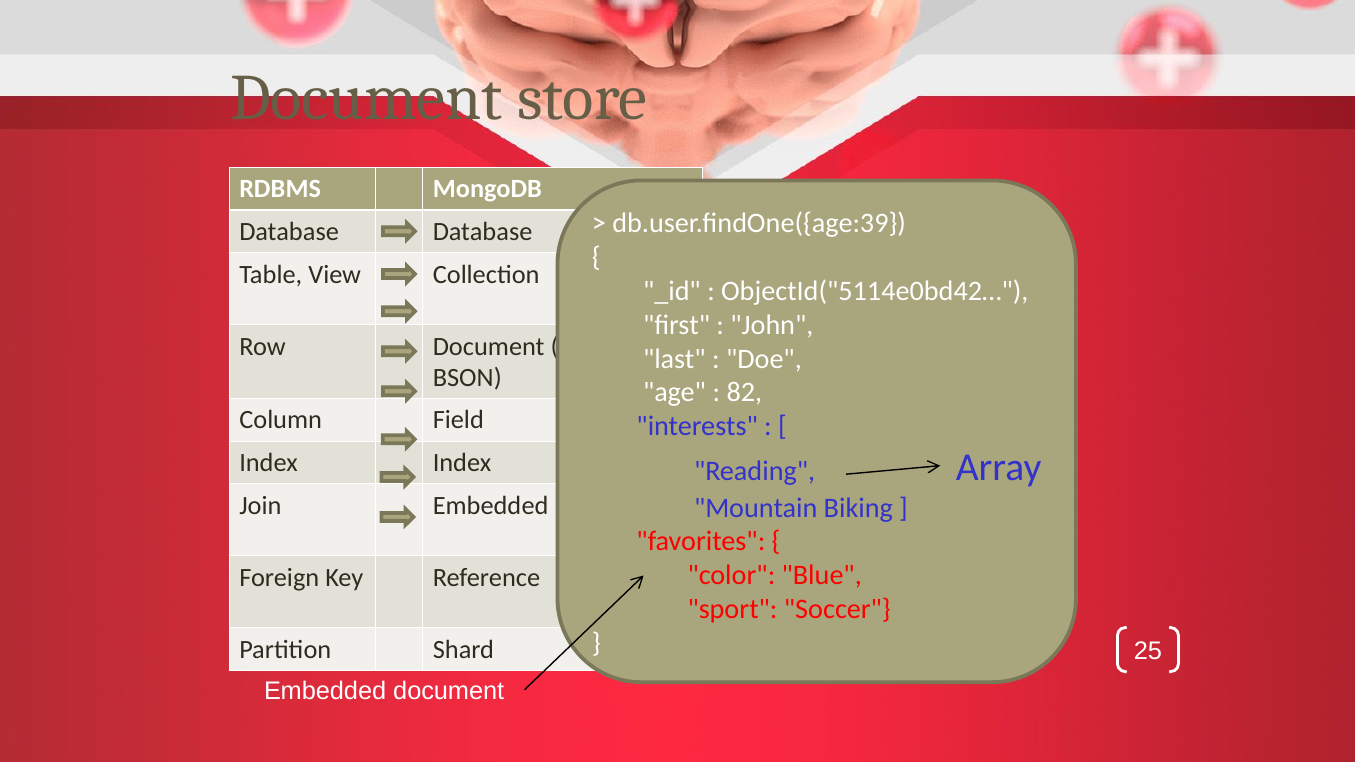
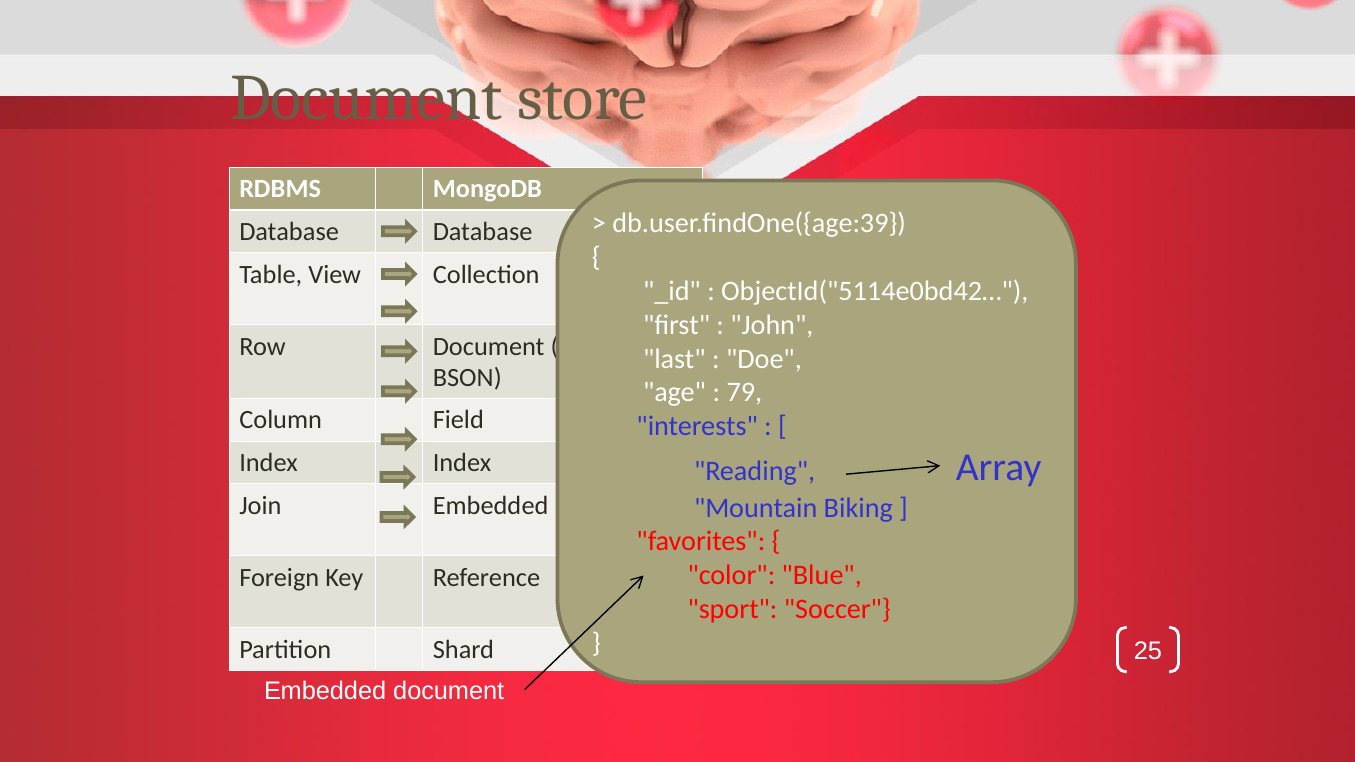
82: 82 -> 79
